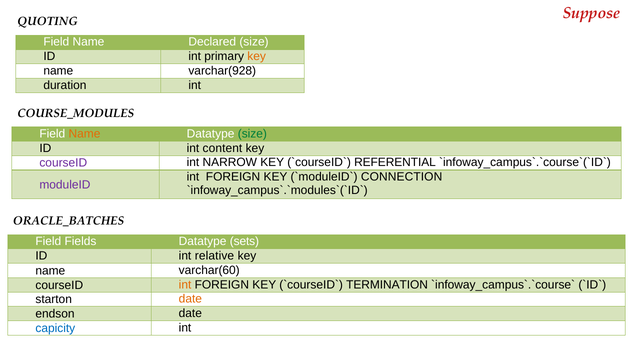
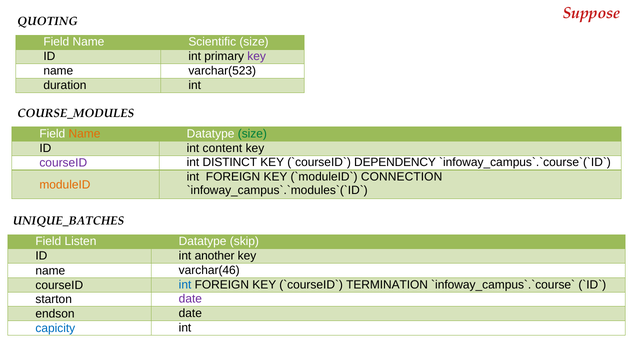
Declared: Declared -> Scientific
key at (257, 56) colour: orange -> purple
varchar(928: varchar(928 -> varchar(523
NARROW: NARROW -> DISTINCT
REFERENTIAL: REFERENTIAL -> DEPENDENCY
moduleID colour: purple -> orange
ORACLE_BATCHES: ORACLE_BATCHES -> UNIQUE_BATCHES
Fields: Fields -> Listen
sets: sets -> skip
relative: relative -> another
varchar(60: varchar(60 -> varchar(46
int at (185, 284) colour: orange -> blue
date at (190, 298) colour: orange -> purple
